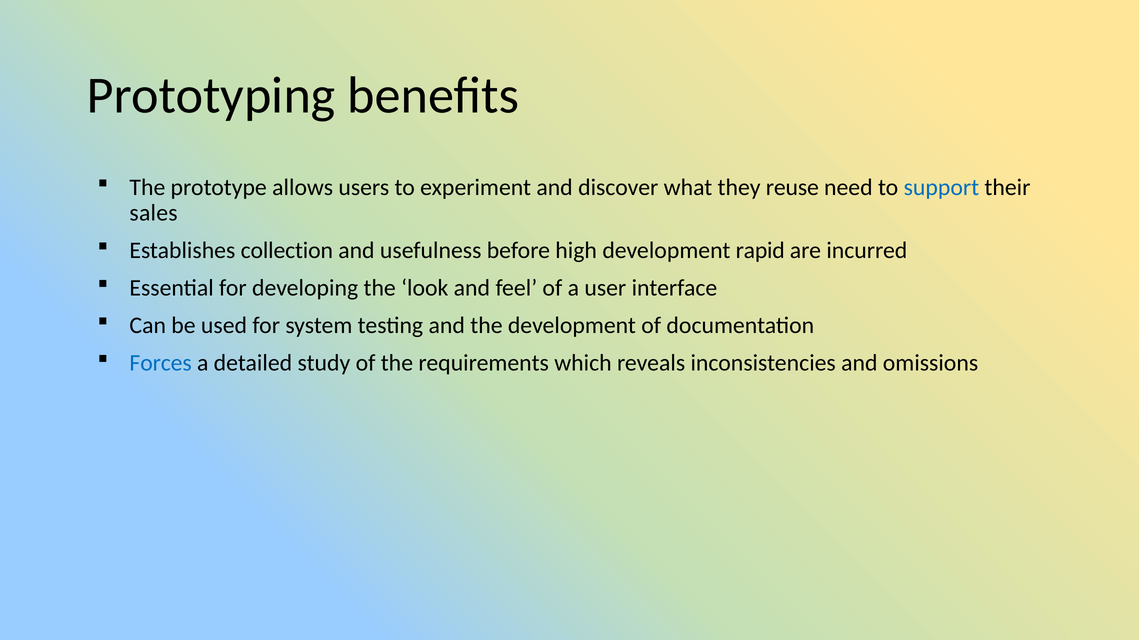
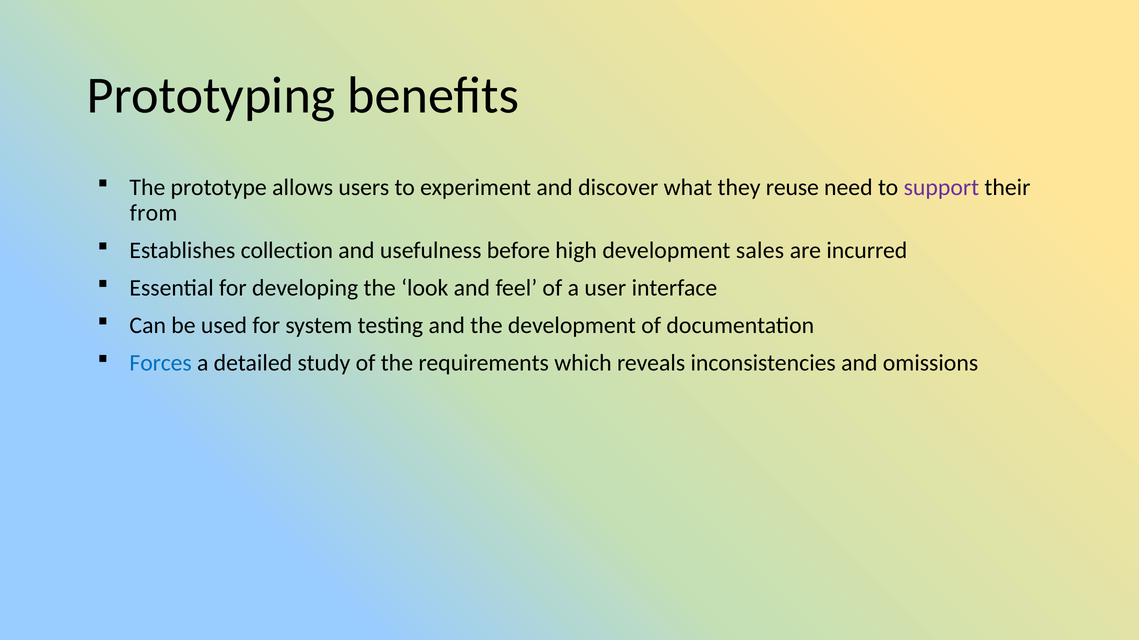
support colour: blue -> purple
sales: sales -> from
rapid: rapid -> sales
